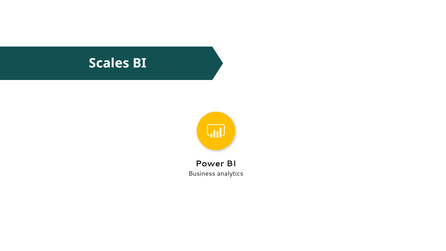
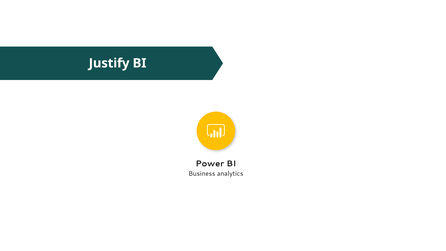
Scales: Scales -> Justify
